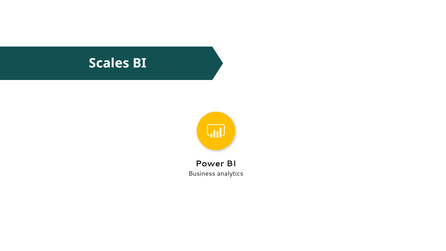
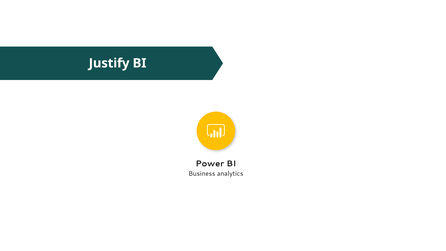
Scales: Scales -> Justify
